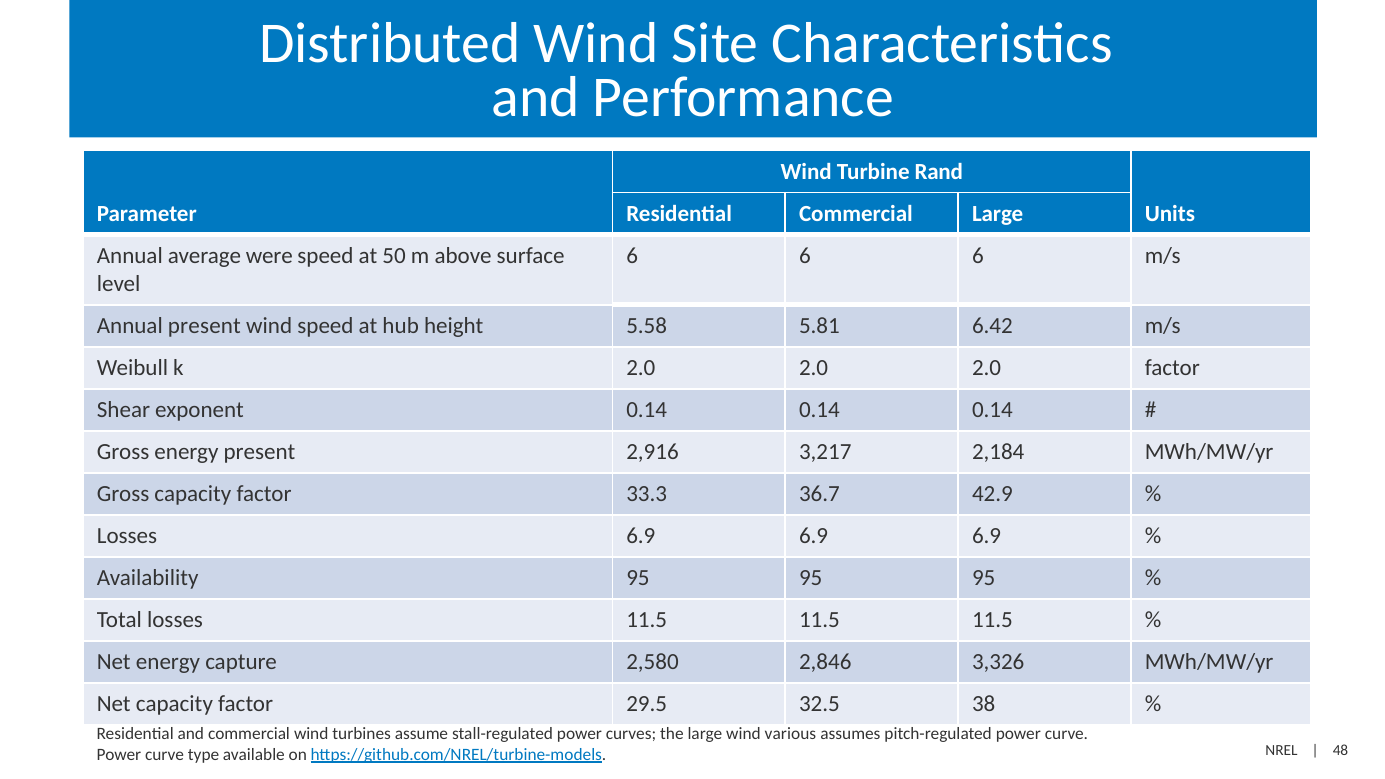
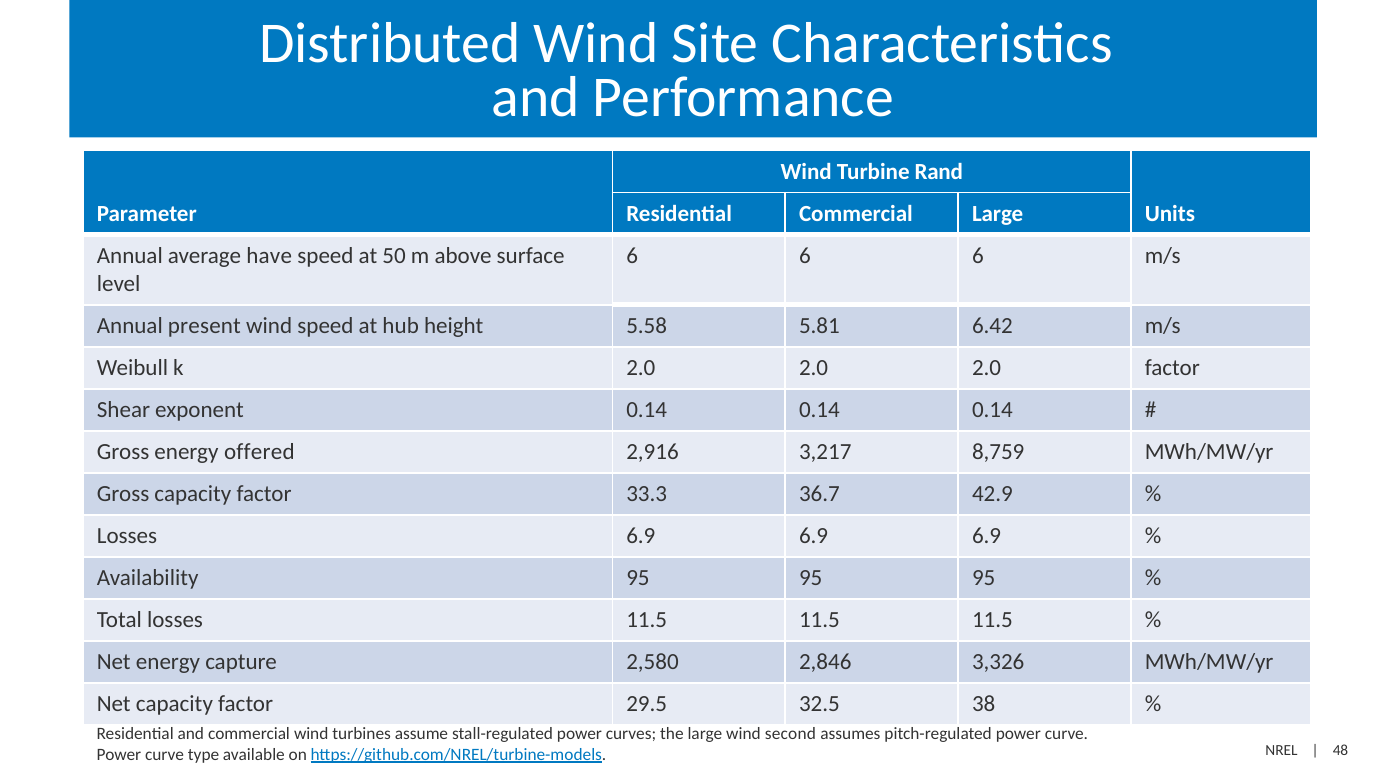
were: were -> have
energy present: present -> offered
2,184: 2,184 -> 8,759
various: various -> second
